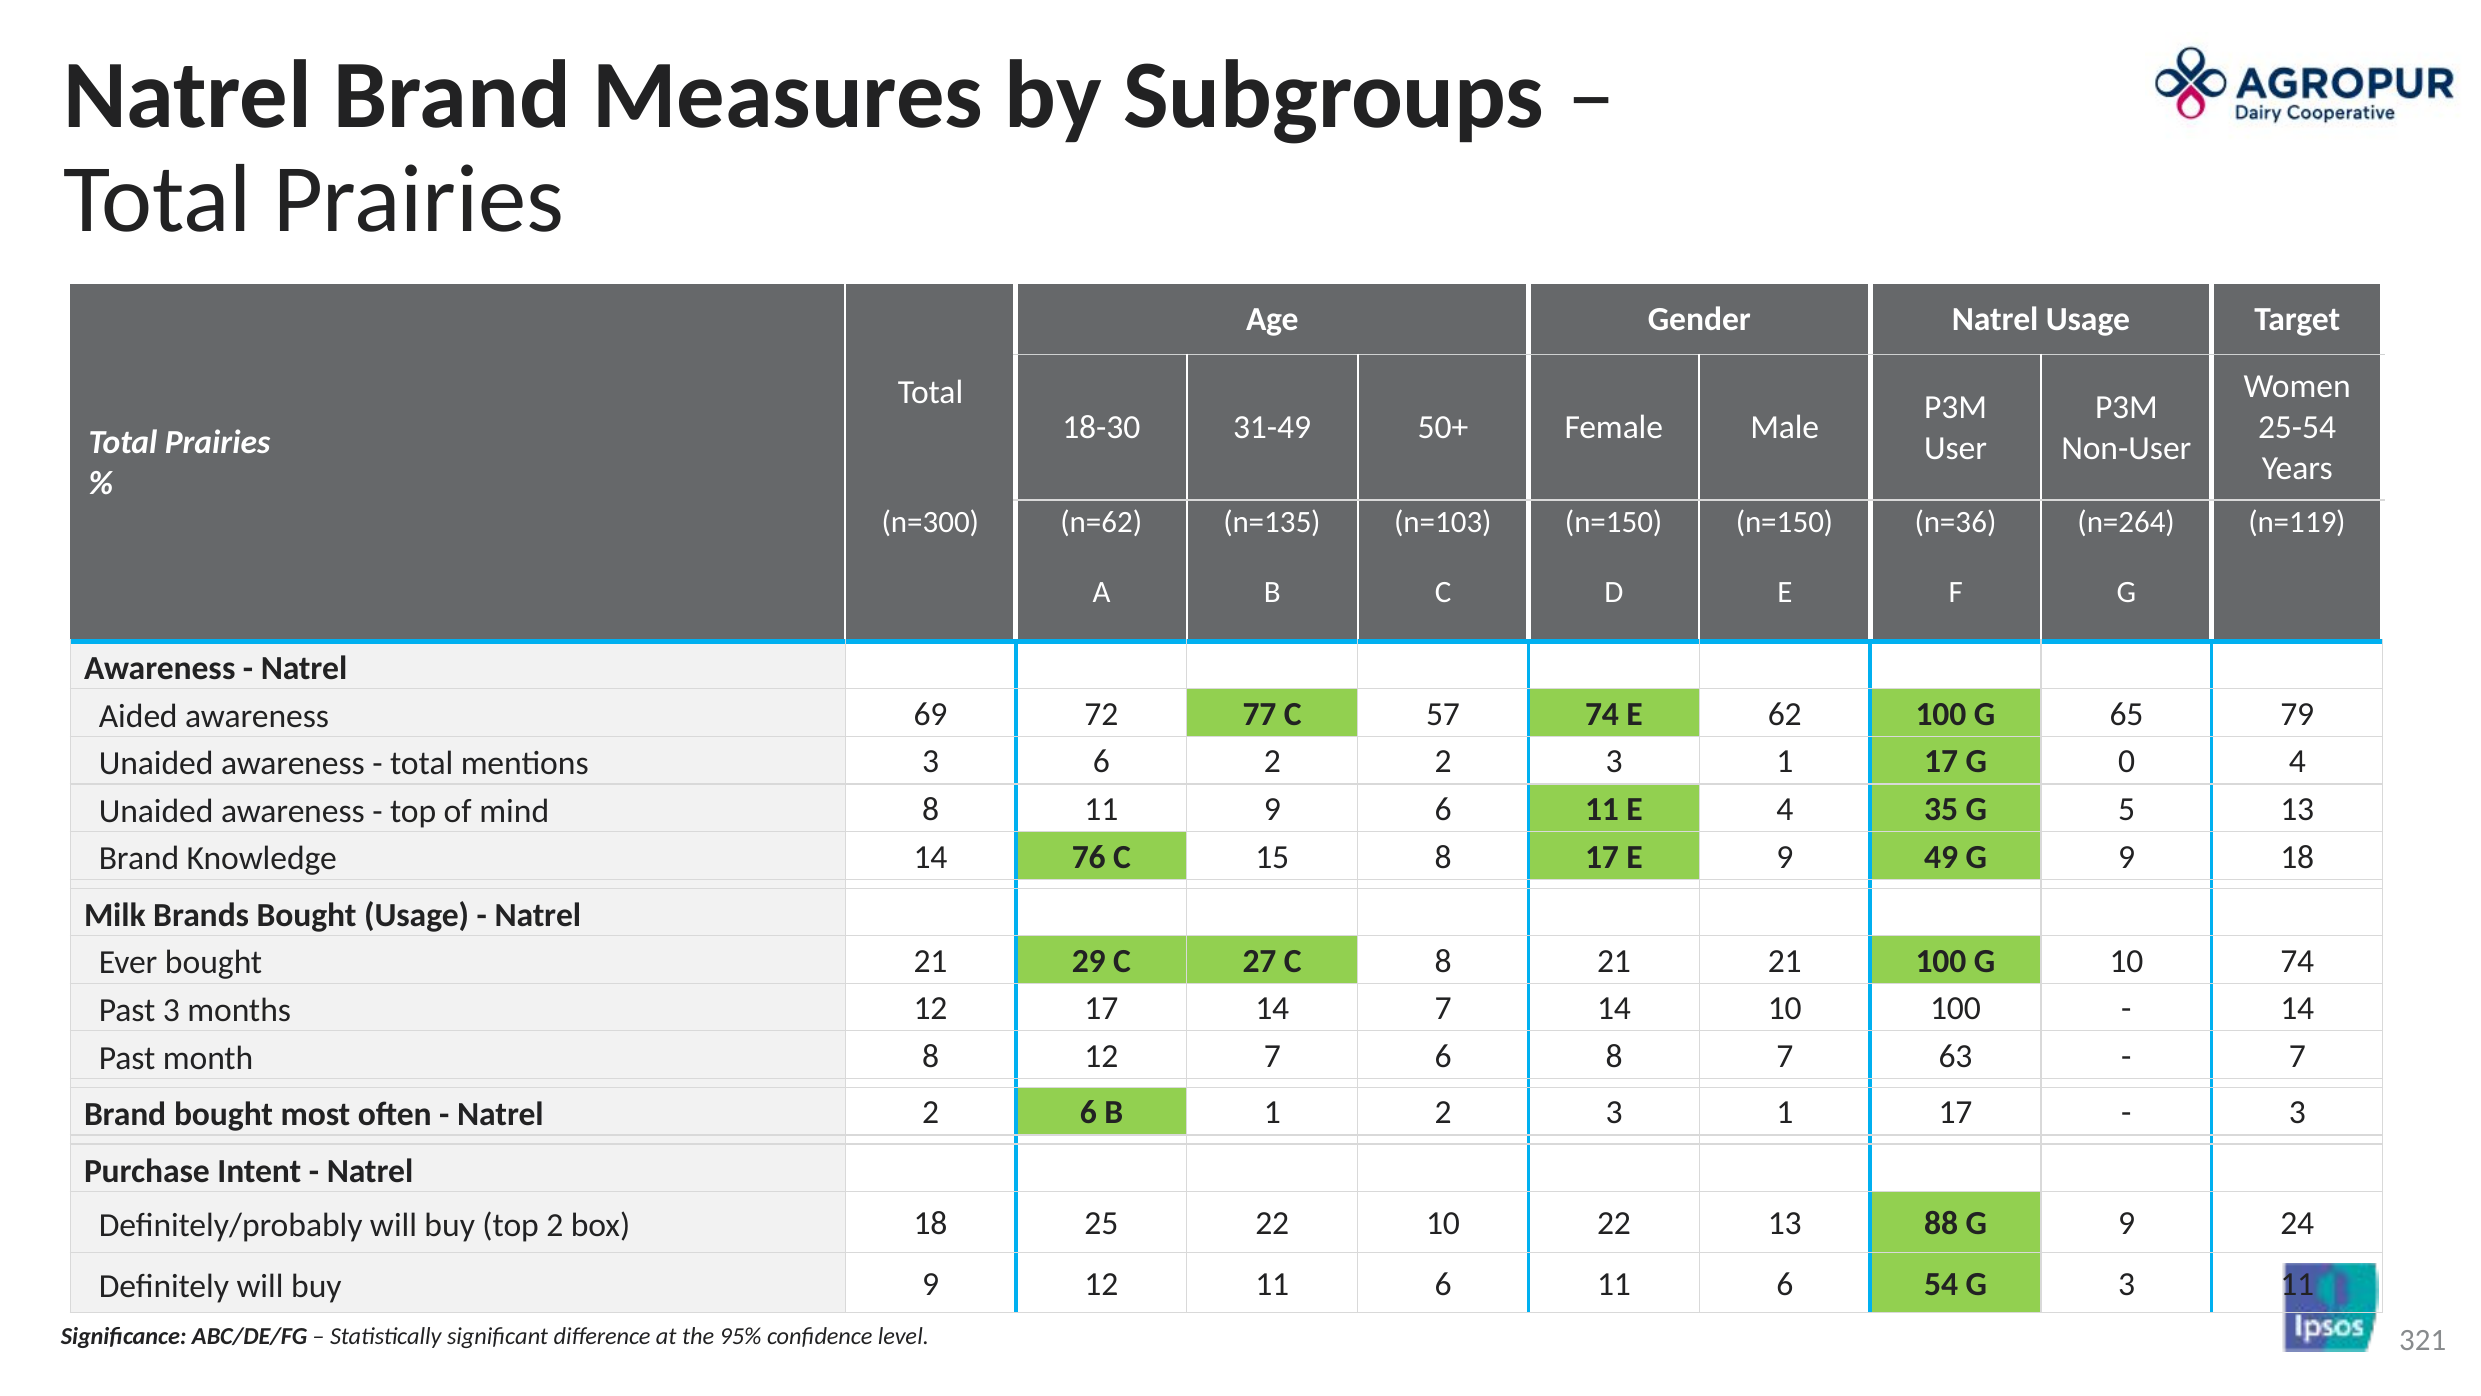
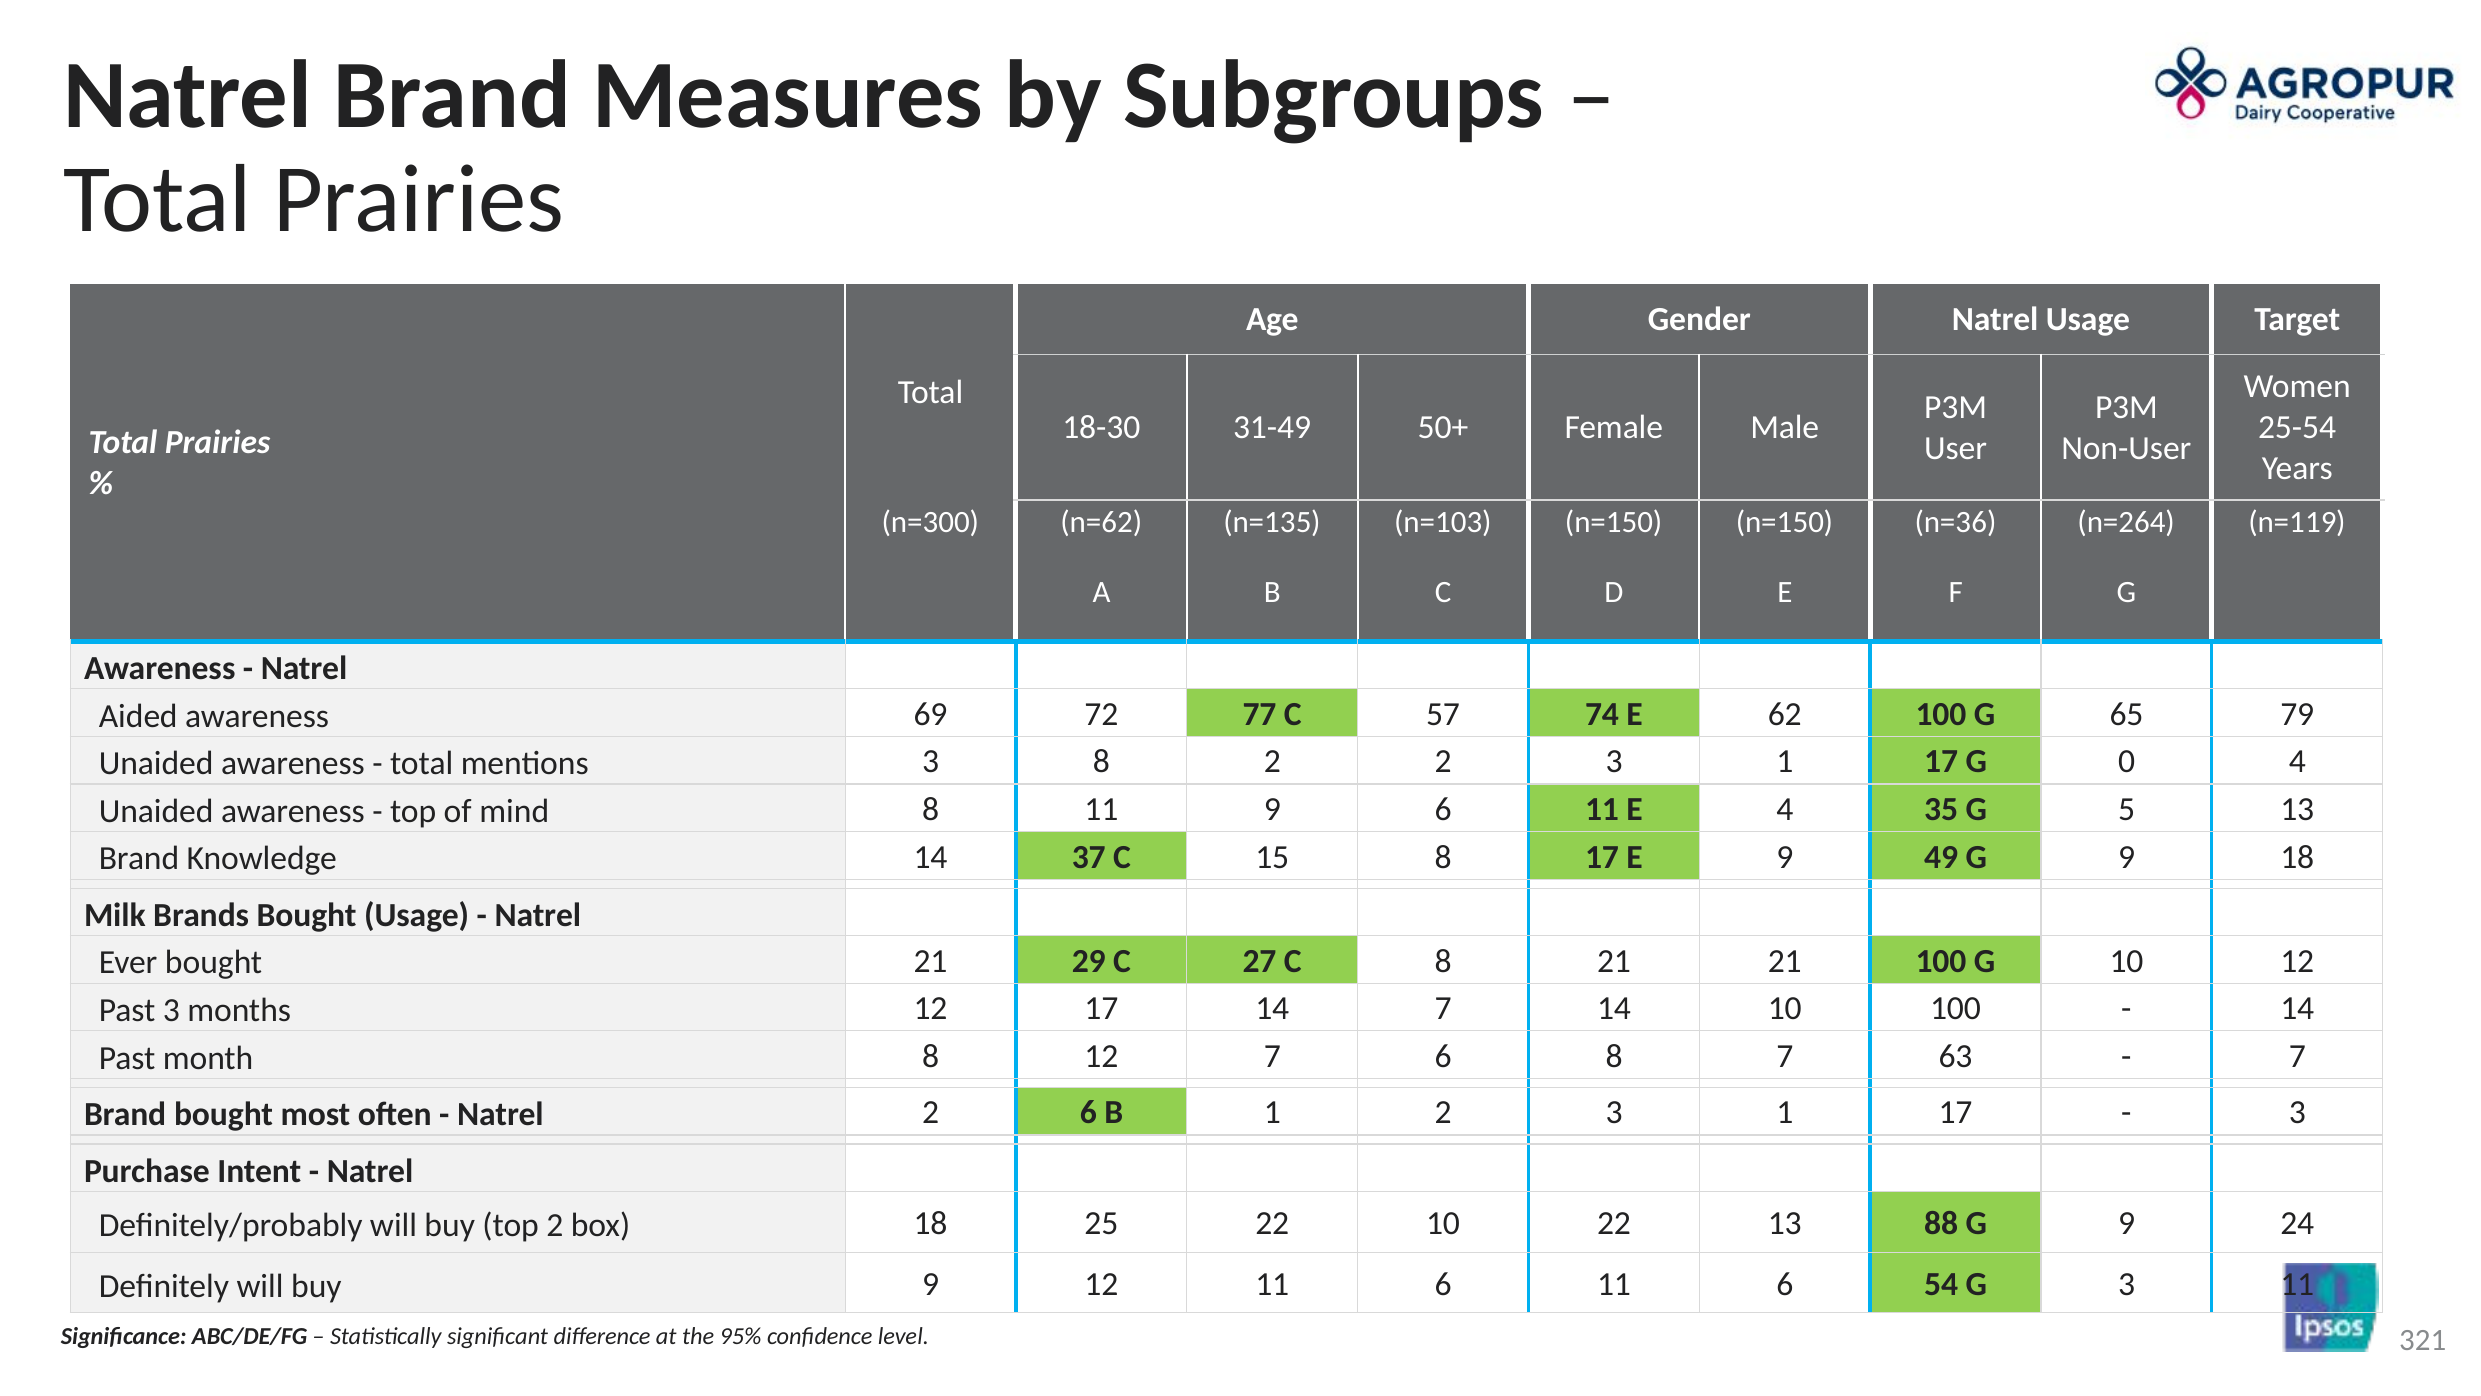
3 6: 6 -> 8
76: 76 -> 37
10 74: 74 -> 12
